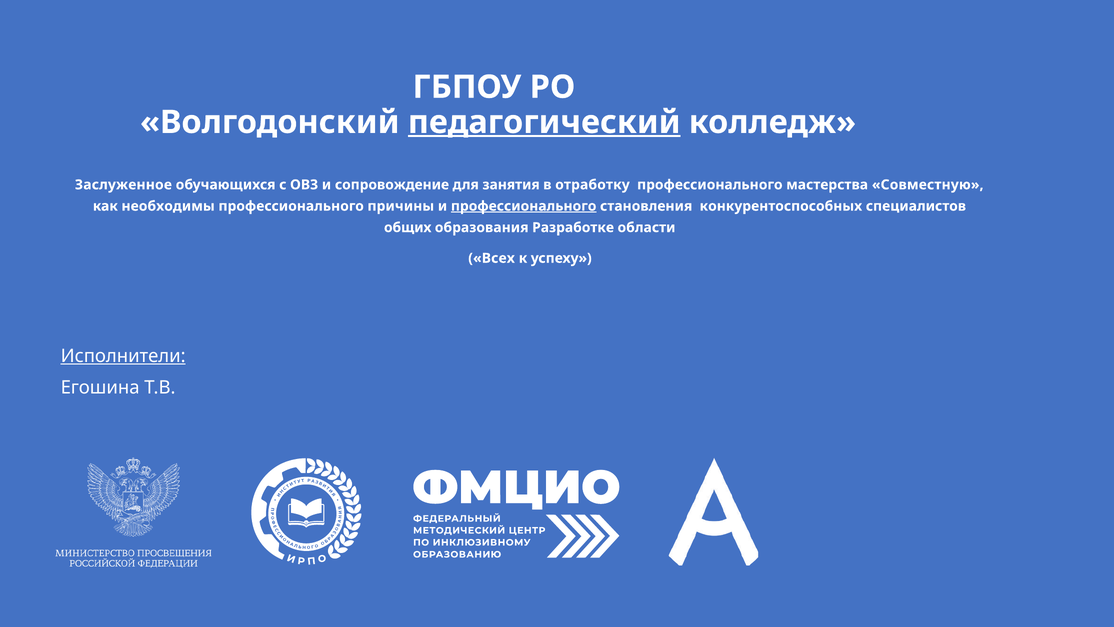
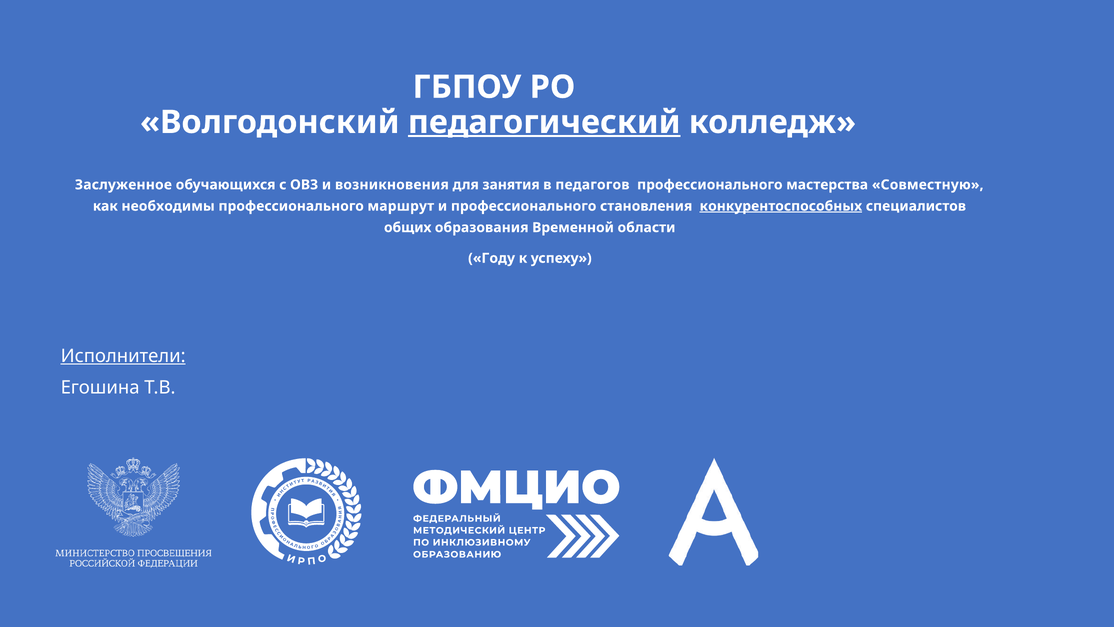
сопровождение: сопровождение -> возникновения
отработку: отработку -> педагогов
причины: причины -> маршрут
профессионального at (524, 206) underline: present -> none
конкурентоспособных underline: none -> present
Разработке: Разработке -> Временной
Всех: Всех -> Году
